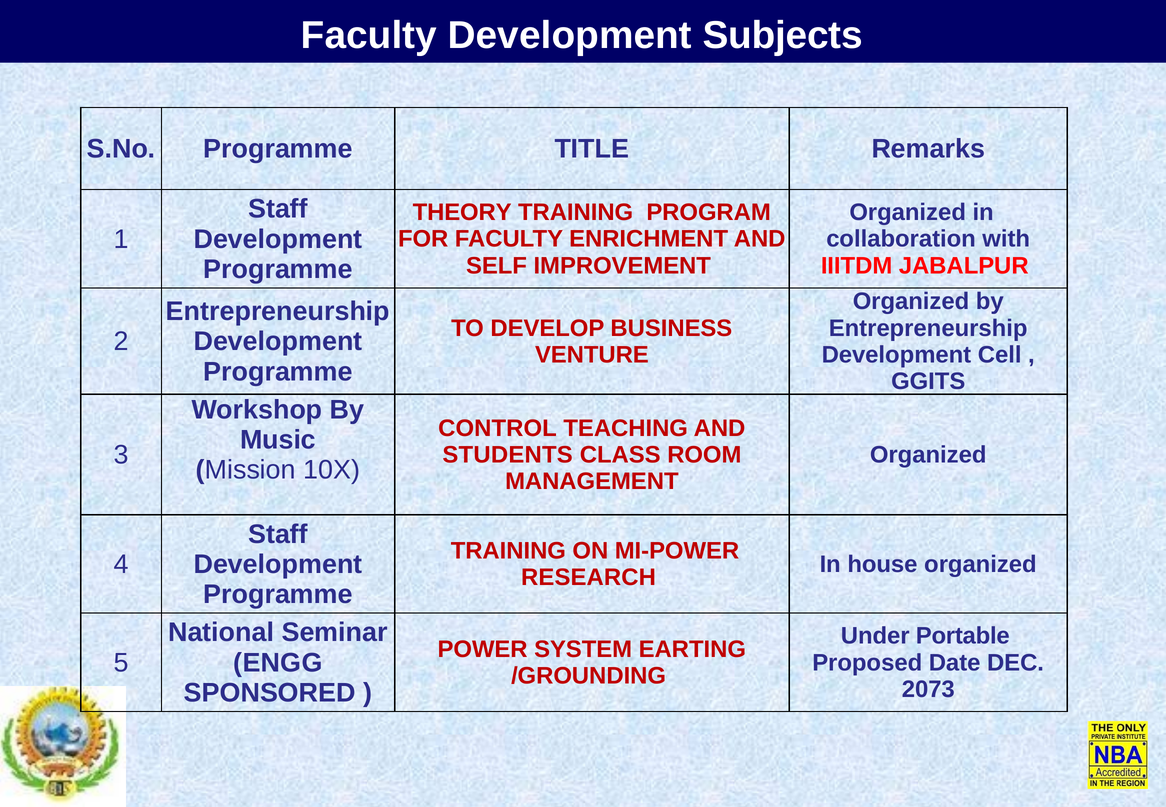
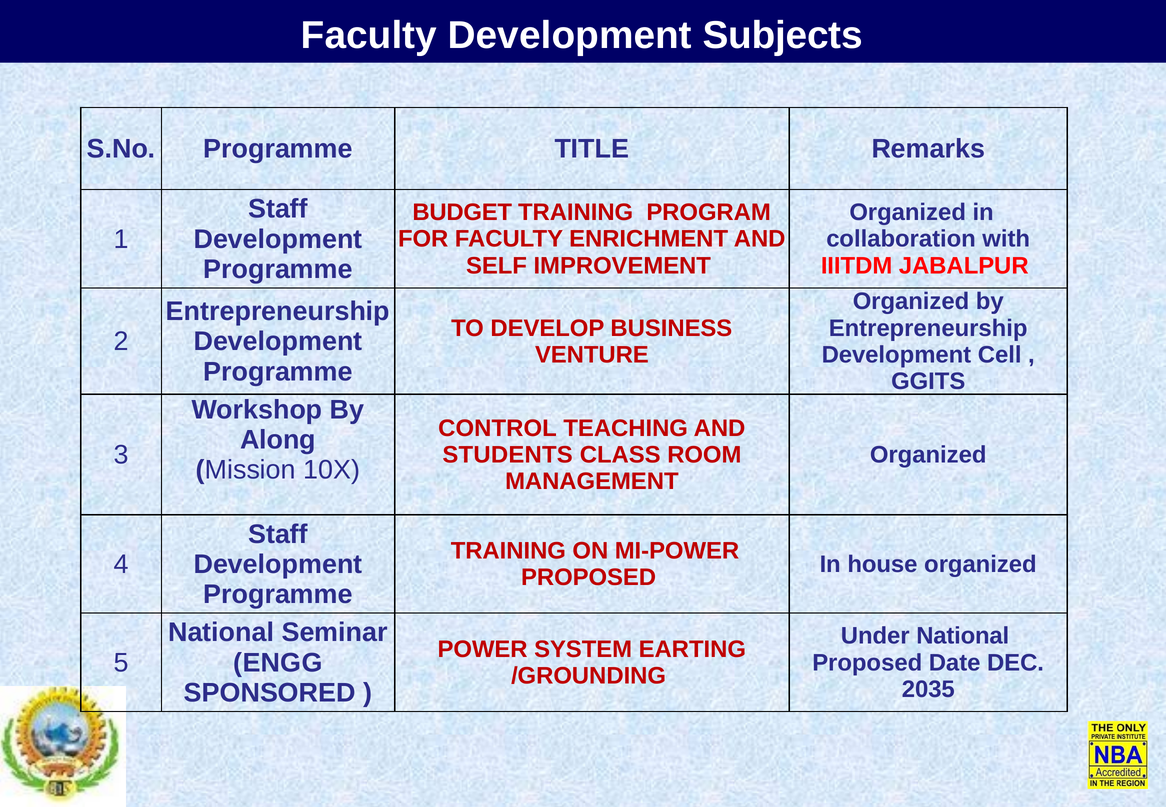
THEORY: THEORY -> BUDGET
Music: Music -> Along
RESEARCH at (589, 578): RESEARCH -> PROPOSED
Under Portable: Portable -> National
2073: 2073 -> 2035
